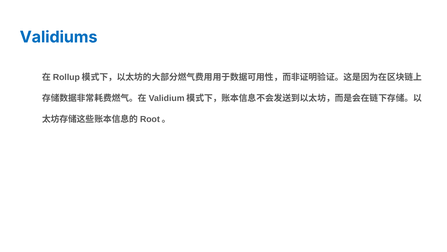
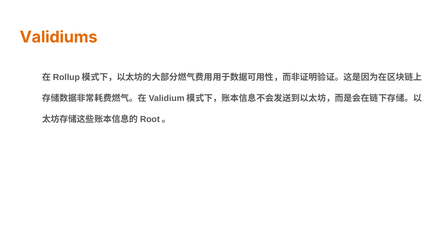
Validiums colour: blue -> orange
